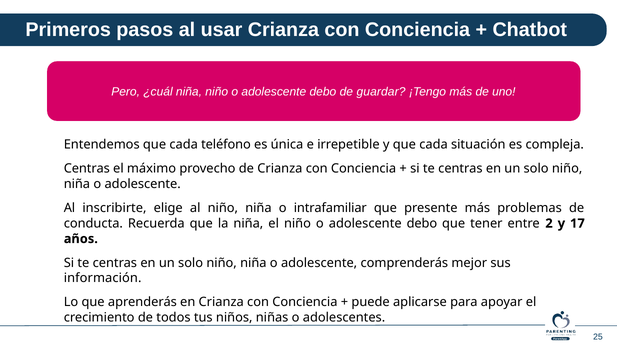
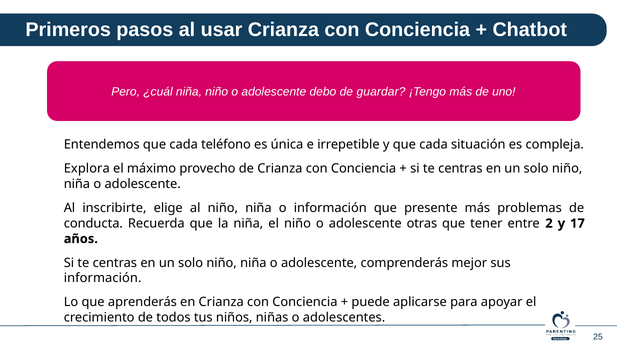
Centras at (87, 169): Centras -> Explora
o intrafamiliar: intrafamiliar -> información
debo at (422, 223): debo -> otras
